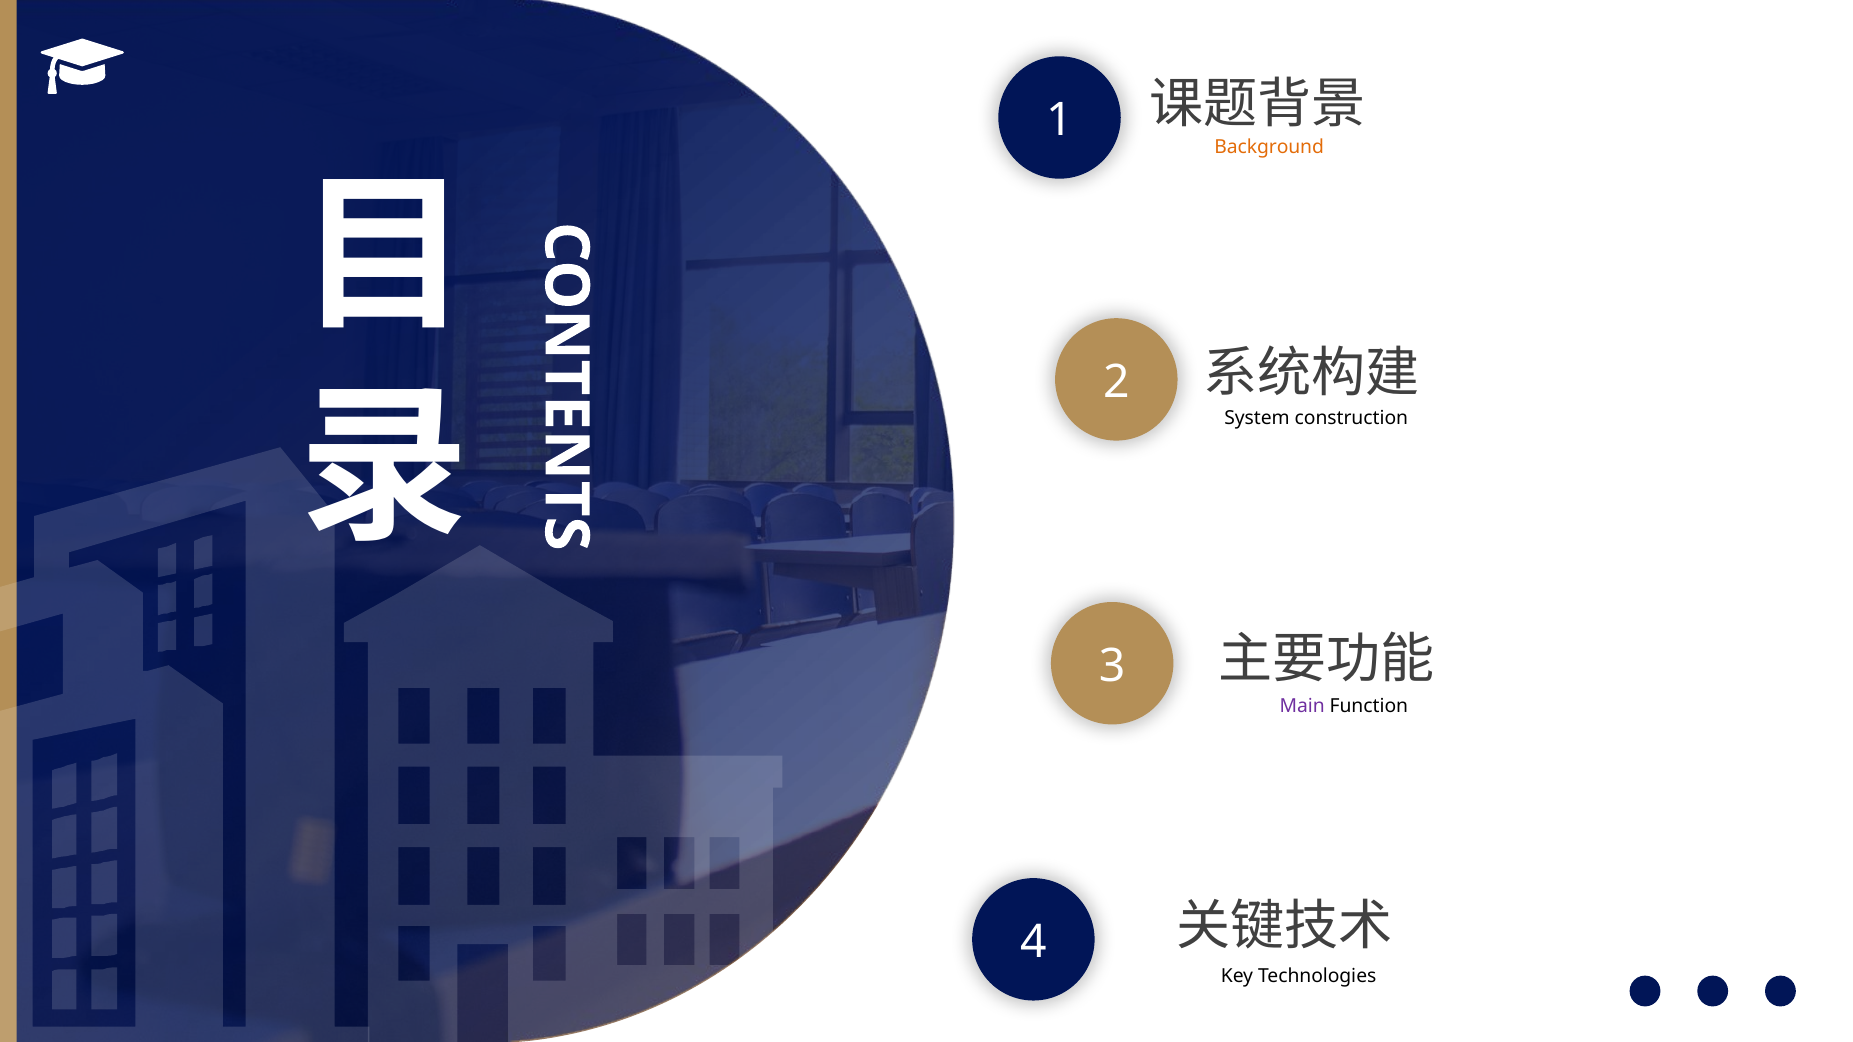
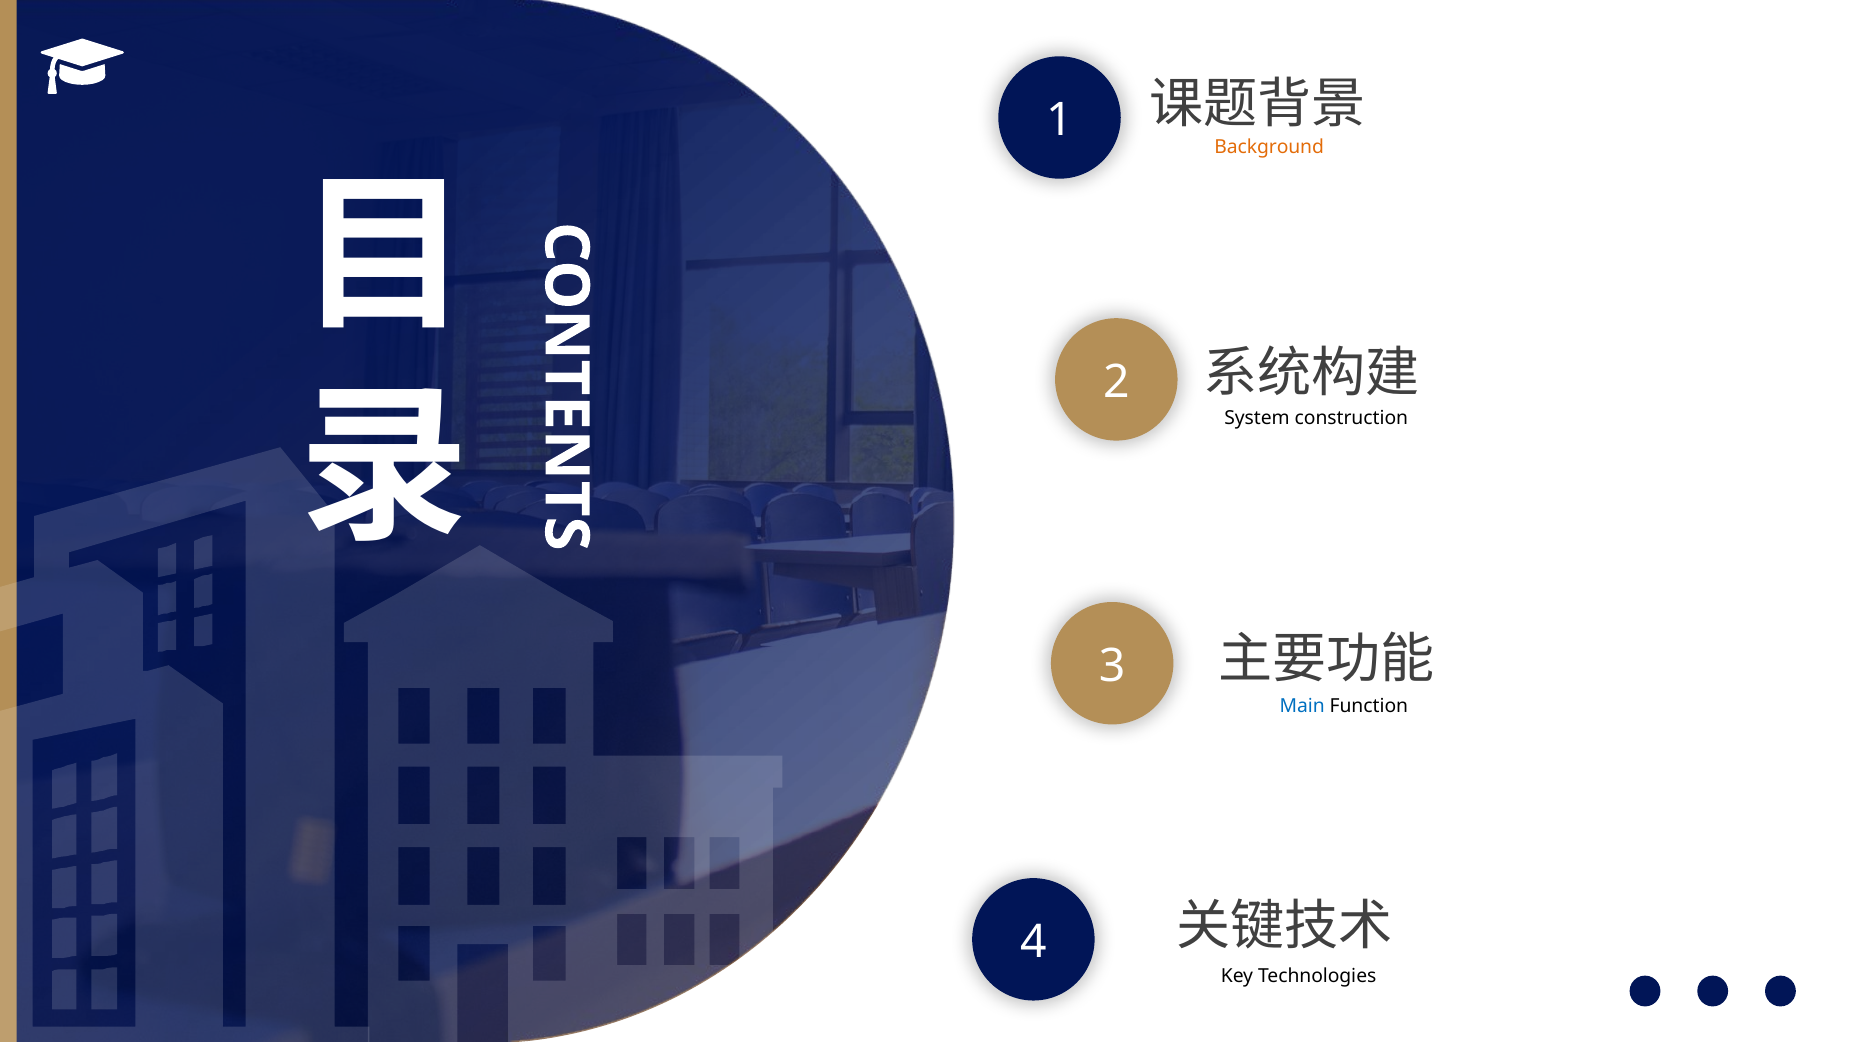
Main colour: purple -> blue
